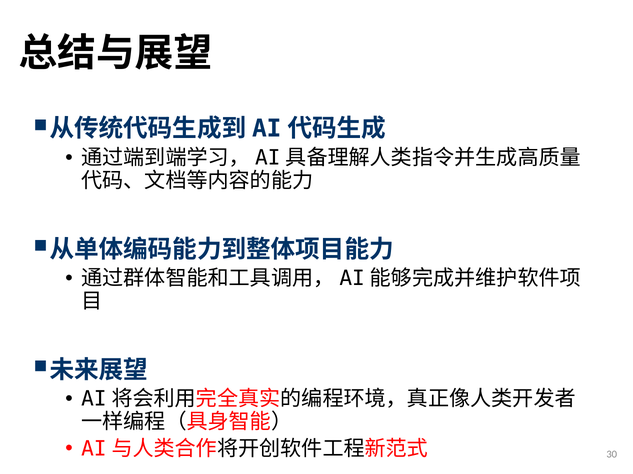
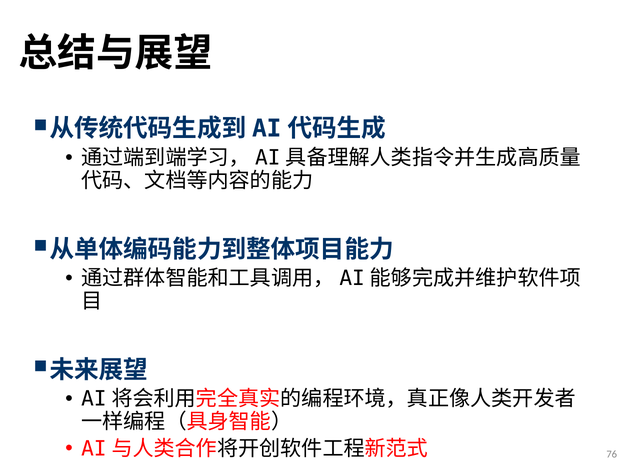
30: 30 -> 76
